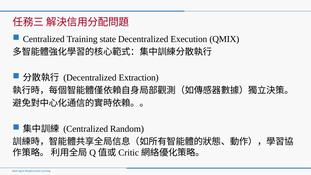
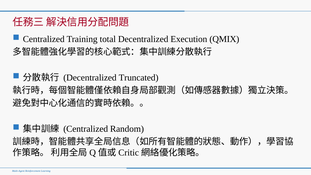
state: state -> total
Extraction: Extraction -> Truncated
